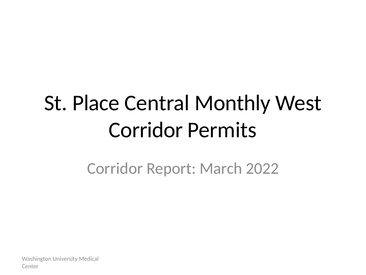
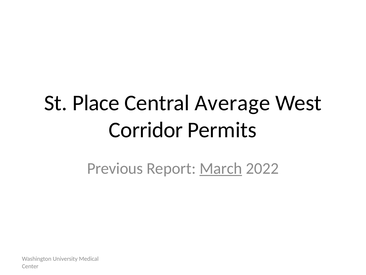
Monthly: Monthly -> Average
Corridor at (115, 168): Corridor -> Previous
March underline: none -> present
